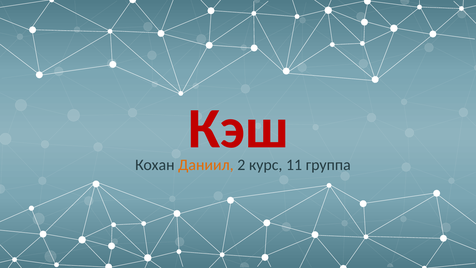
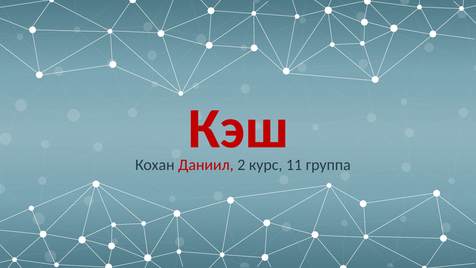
Даниил colour: orange -> red
